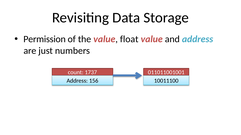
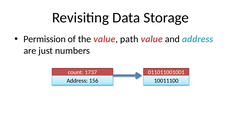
float: float -> path
